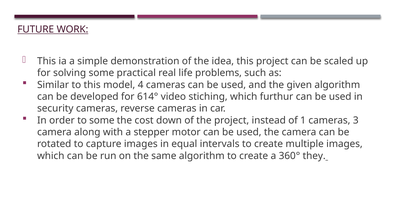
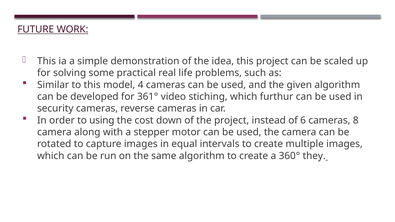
614°: 614° -> 361°
to some: some -> using
1: 1 -> 6
3: 3 -> 8
